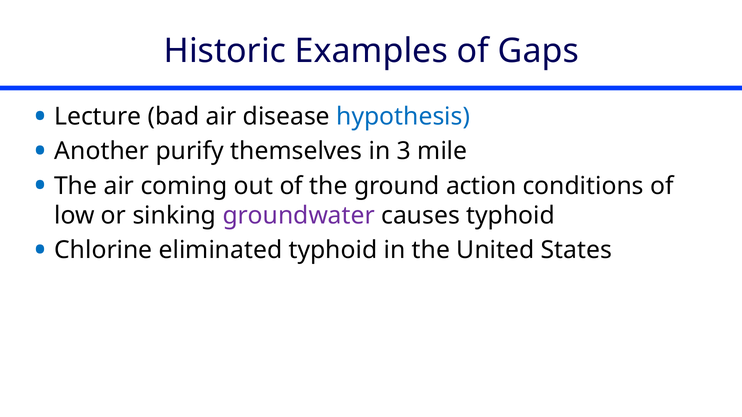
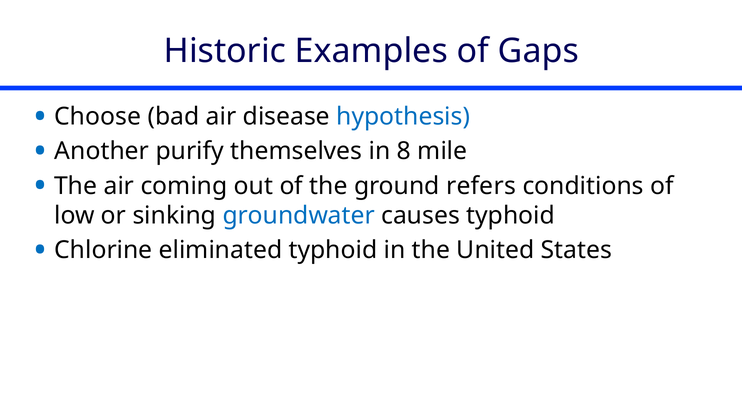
Lecture: Lecture -> Choose
3: 3 -> 8
action: action -> refers
groundwater colour: purple -> blue
